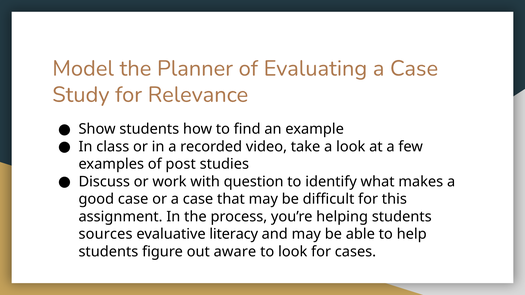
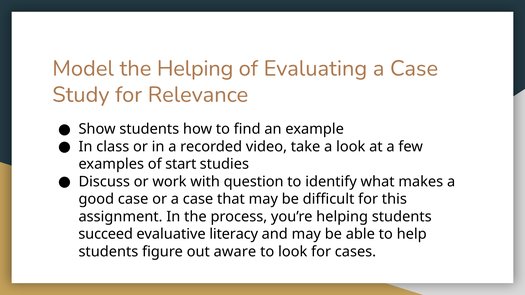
the Planner: Planner -> Helping
post: post -> start
sources: sources -> succeed
